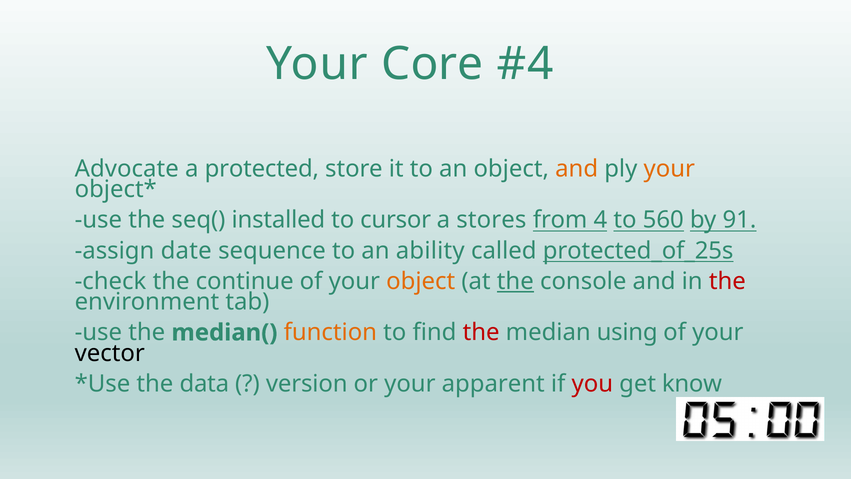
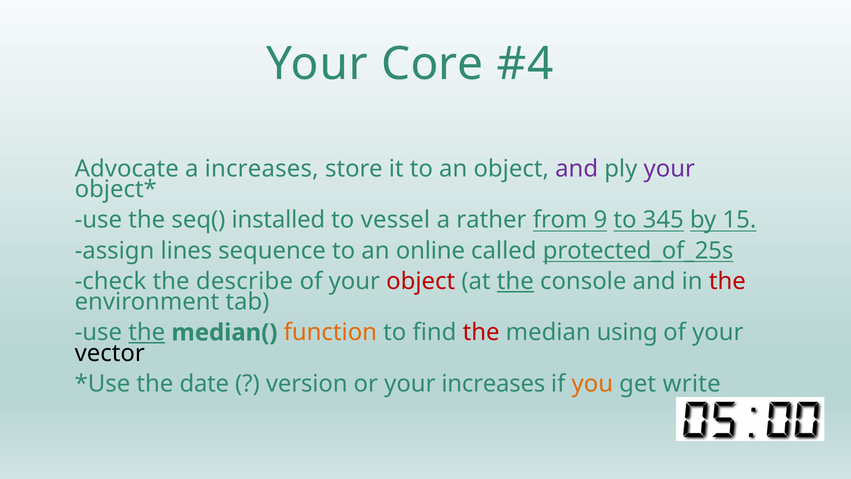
a protected: protected -> increases
and at (577, 169) colour: orange -> purple
your at (669, 169) colour: orange -> purple
cursor: cursor -> vessel
stores: stores -> rather
4: 4 -> 9
560: 560 -> 345
91: 91 -> 15
date: date -> lines
ability: ability -> online
continue: continue -> describe
object at (421, 281) colour: orange -> red
the at (147, 332) underline: none -> present
data: data -> date
your apparent: apparent -> increases
you colour: red -> orange
know: know -> write
